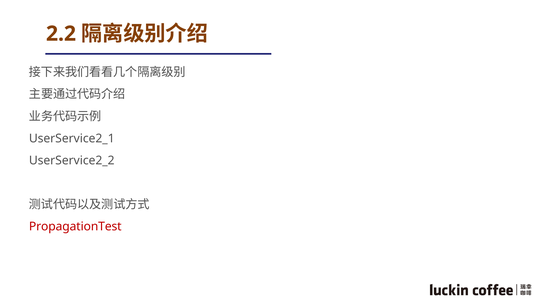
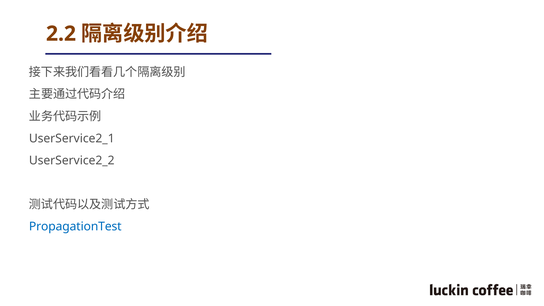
PropagationTest colour: red -> blue
